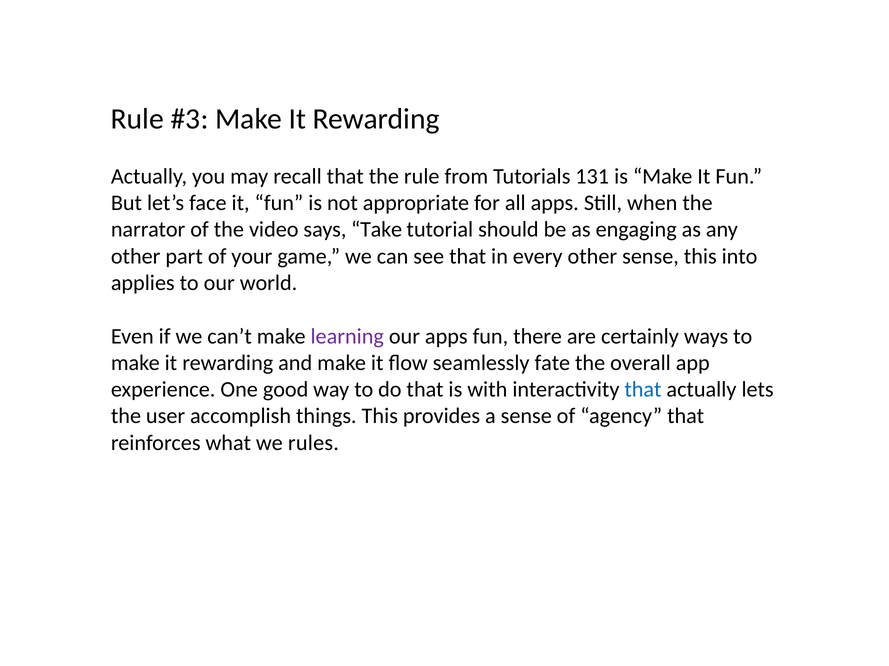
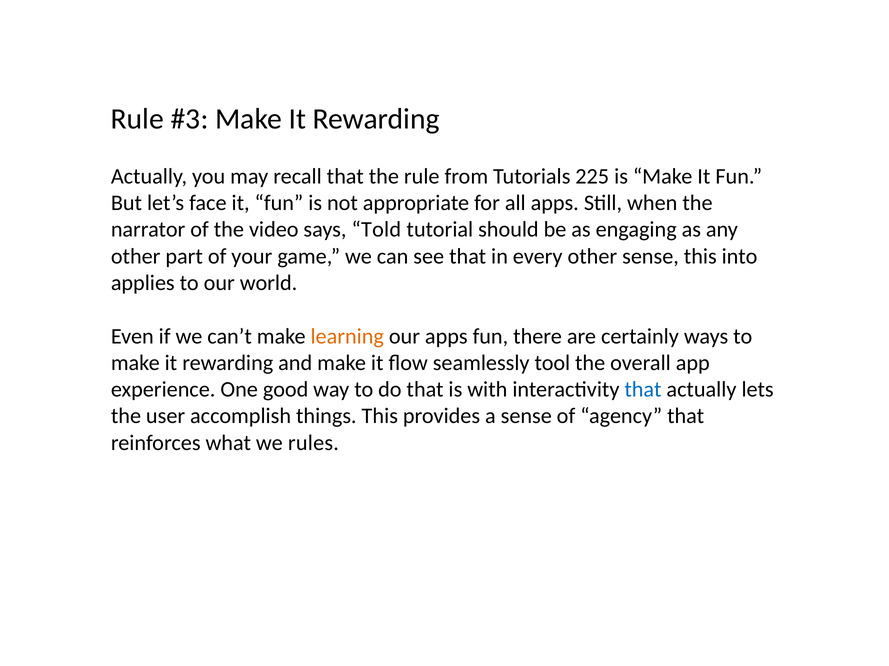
131: 131 -> 225
Take: Take -> Told
learning colour: purple -> orange
fate: fate -> tool
